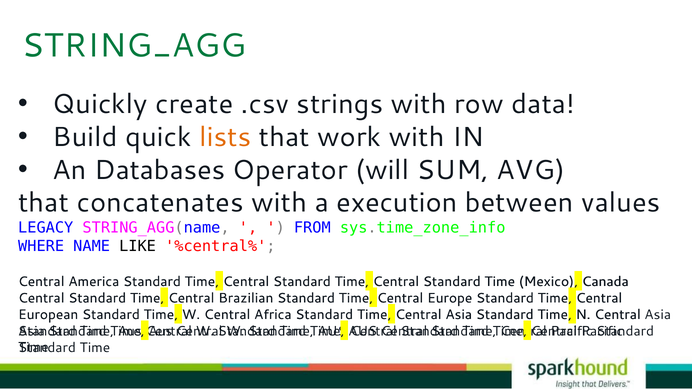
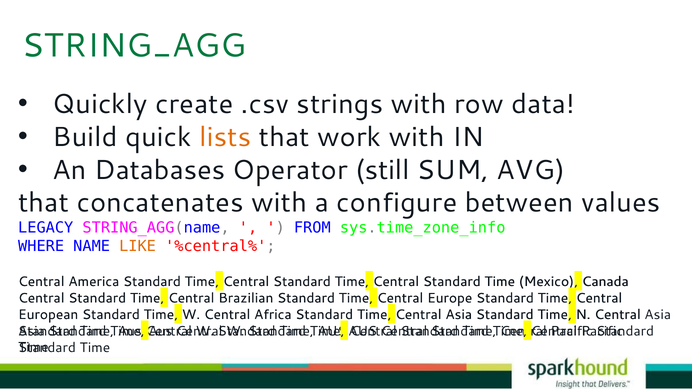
will: will -> still
execution: execution -> configure
LIKE colour: black -> orange
